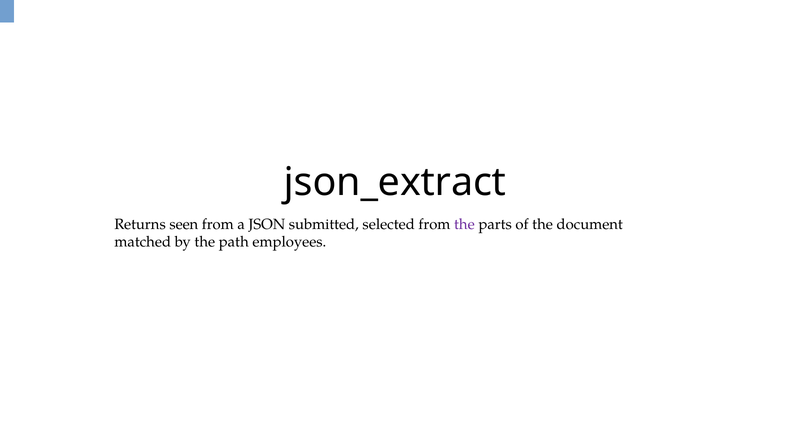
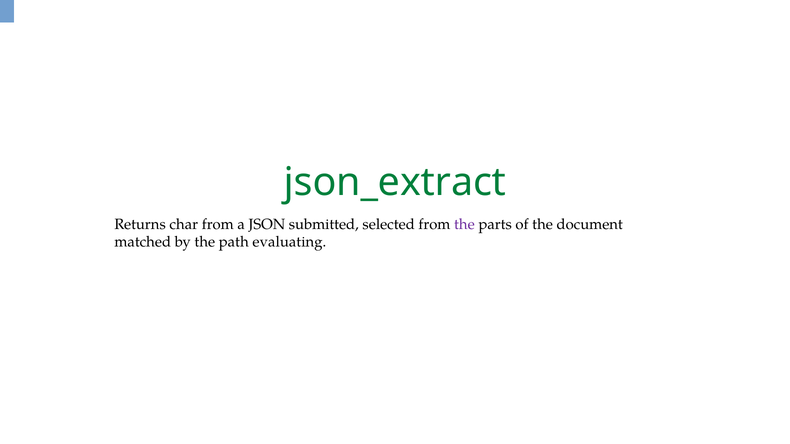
json_extract colour: black -> green
seen: seen -> char
employees: employees -> evaluating
